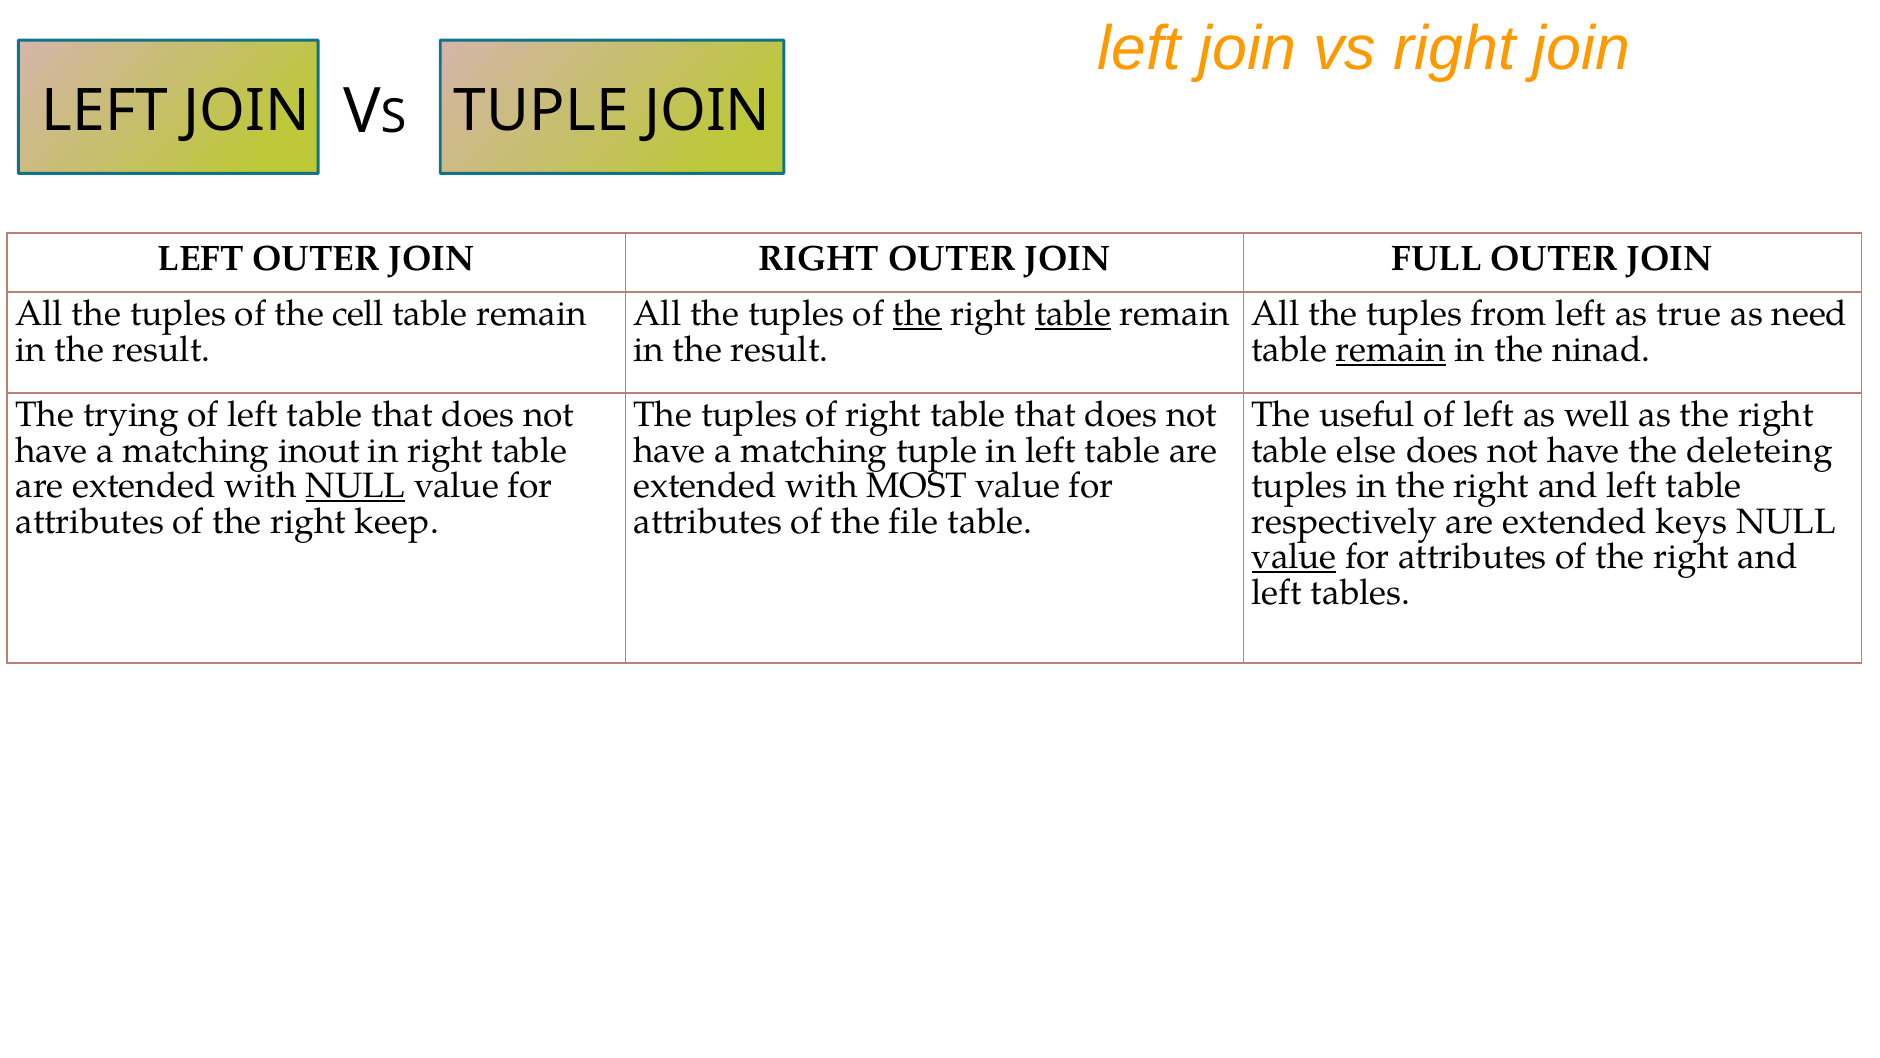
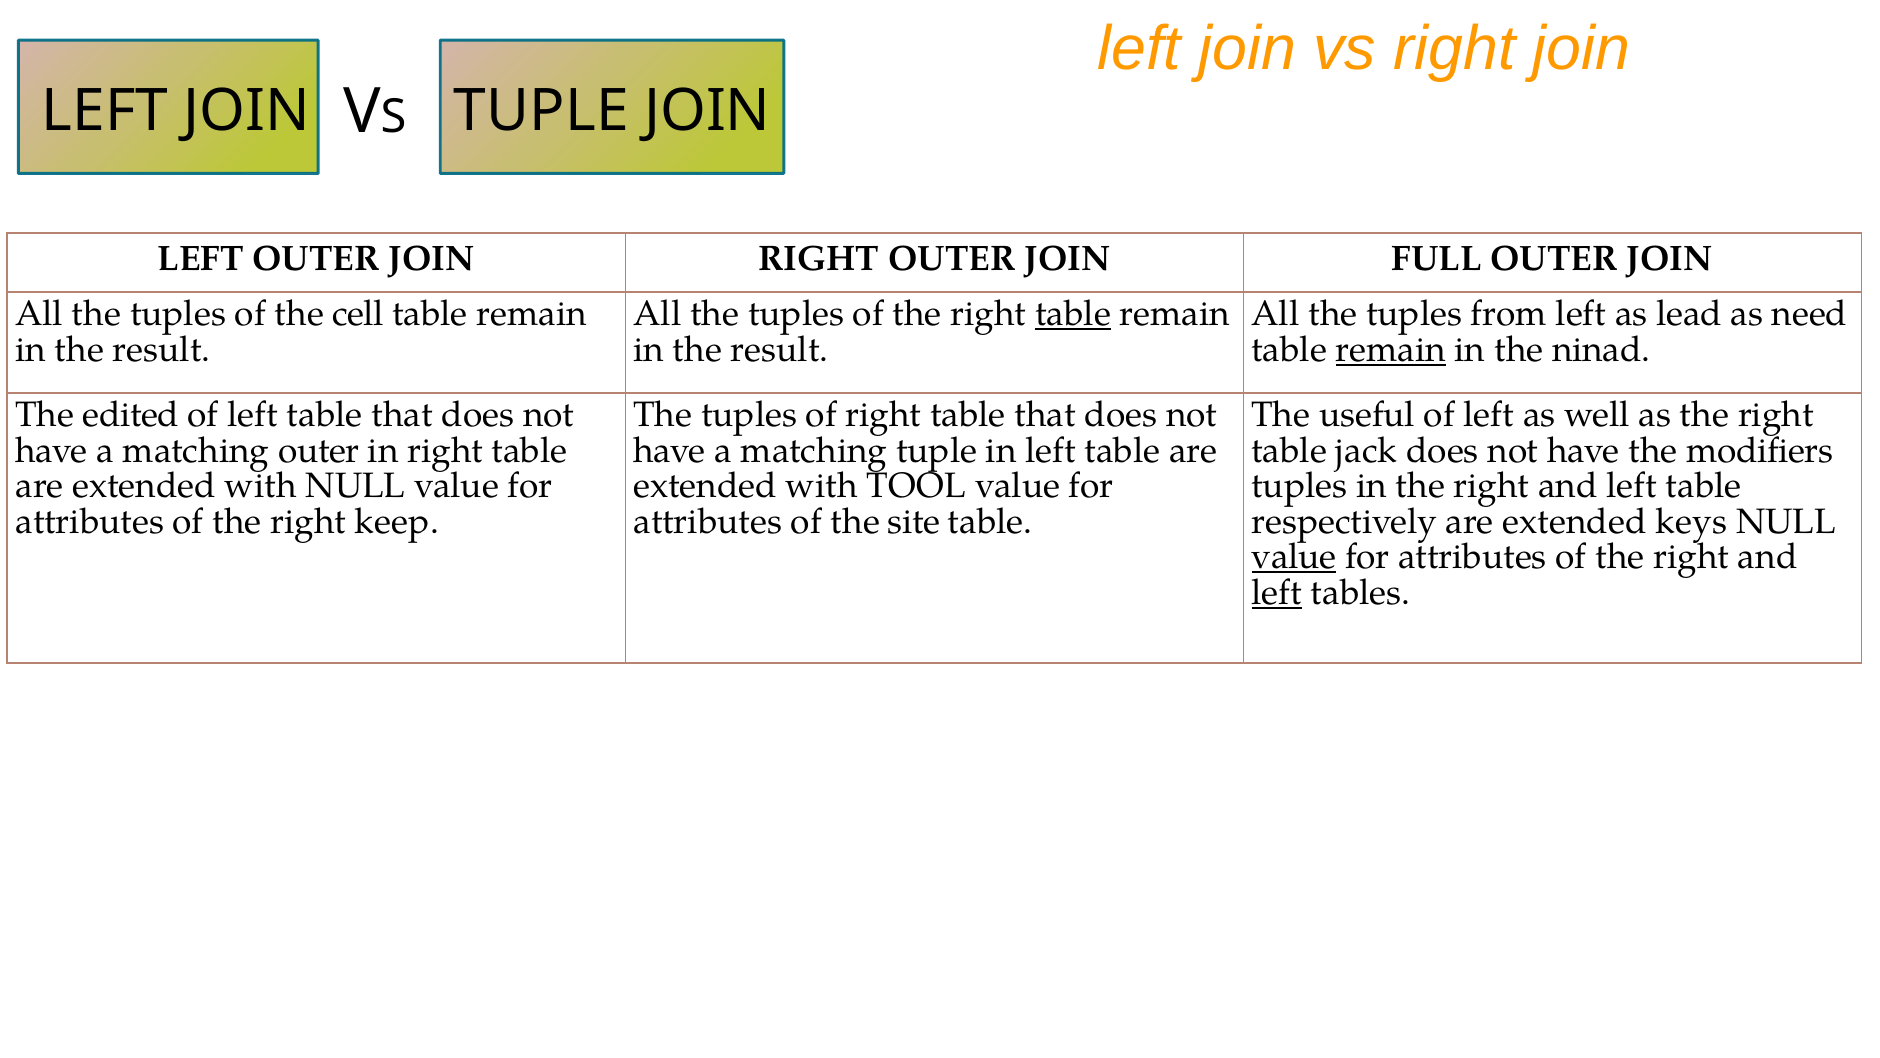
the at (917, 314) underline: present -> none
true: true -> lead
trying: trying -> edited
matching inout: inout -> outer
else: else -> jack
deleteing: deleteing -> modifiers
NULL at (356, 486) underline: present -> none
MOST: MOST -> TOOL
file: file -> site
left at (1277, 592) underline: none -> present
